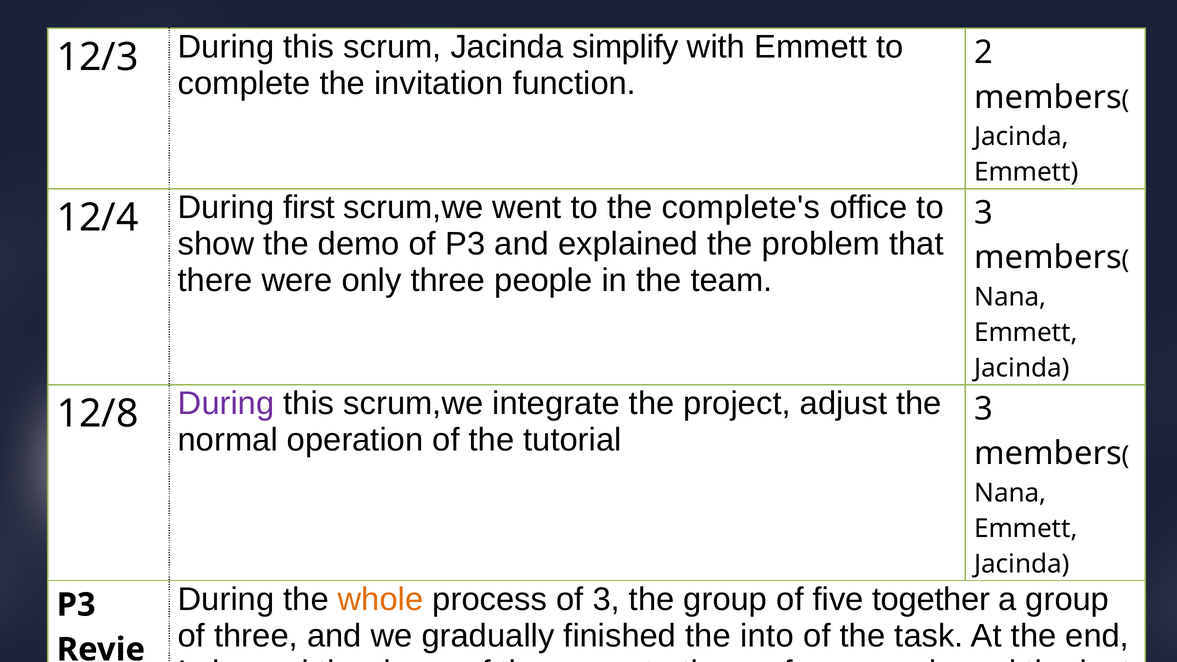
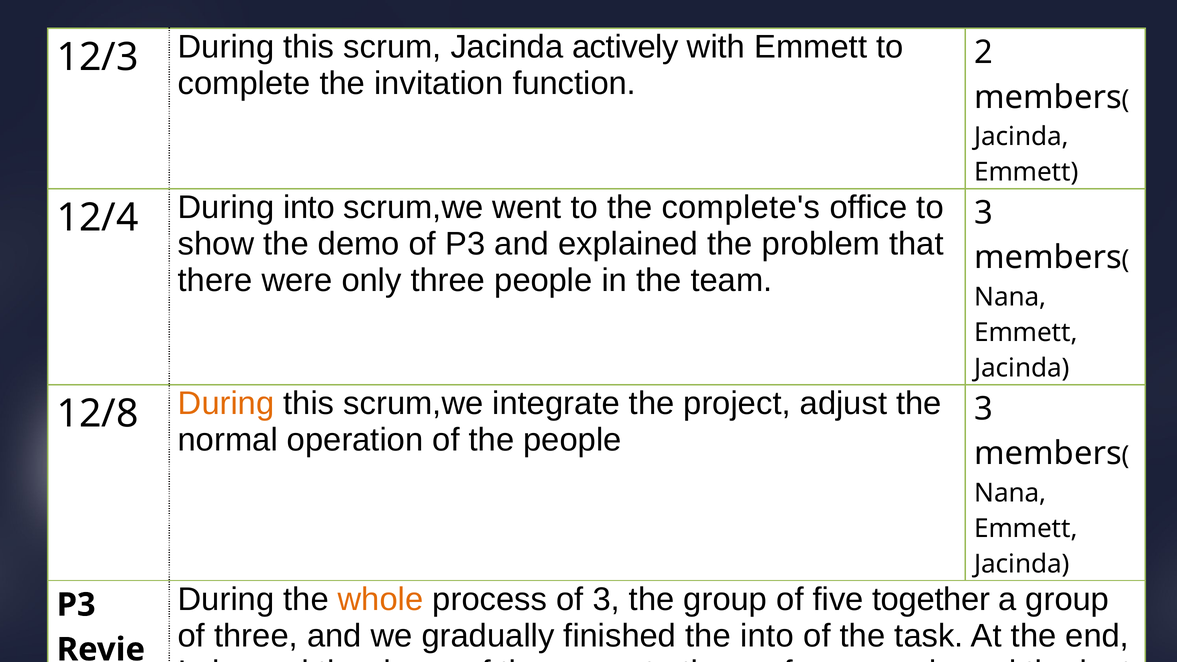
simplify: simplify -> actively
During first: first -> into
During at (226, 403) colour: purple -> orange
the tutorial: tutorial -> people
